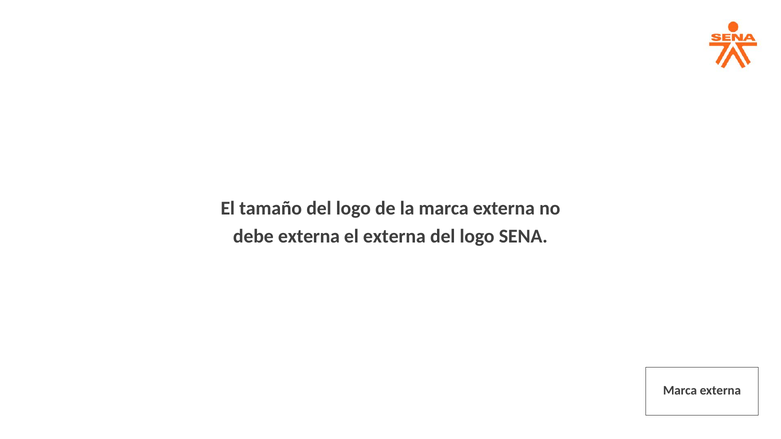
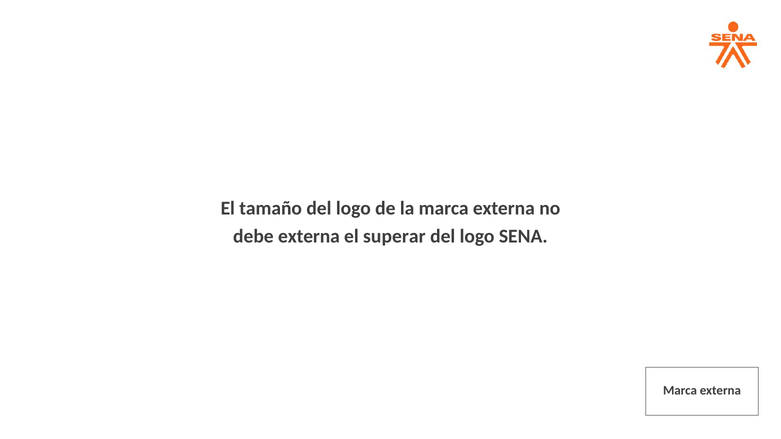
el externa: externa -> superar
